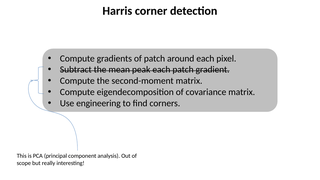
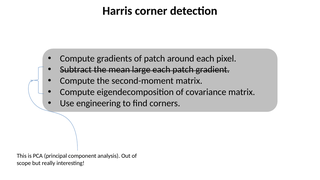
peak: peak -> large
